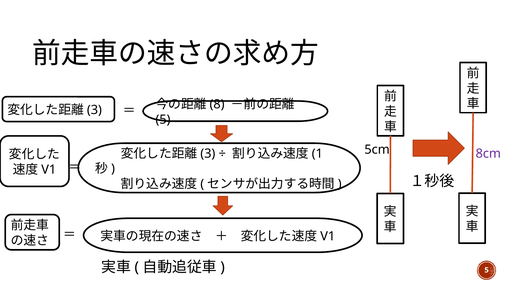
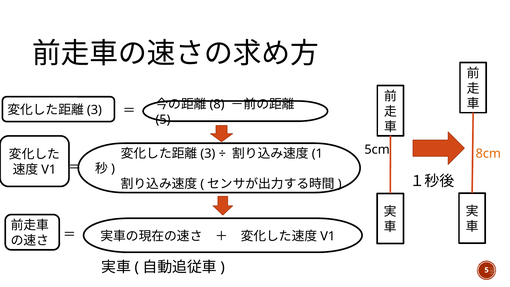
8cm colour: purple -> orange
